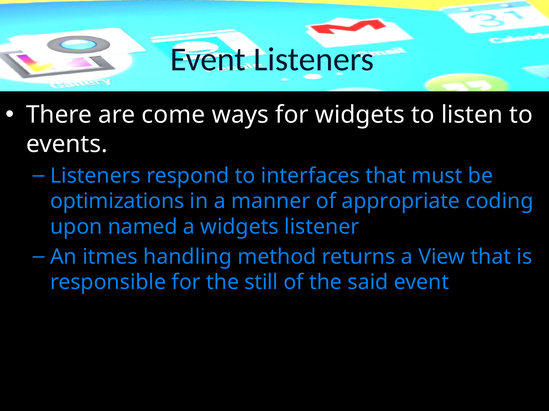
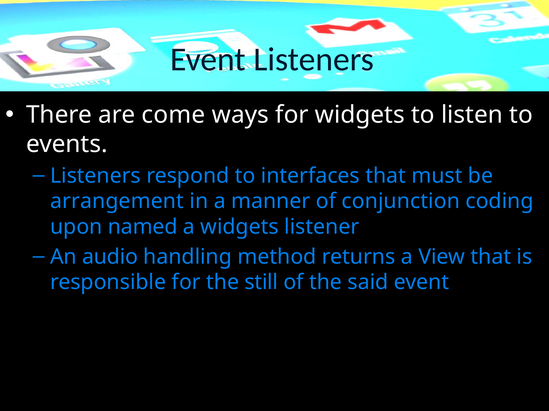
optimizations: optimizations -> arrangement
appropriate: appropriate -> conjunction
itmes: itmes -> audio
